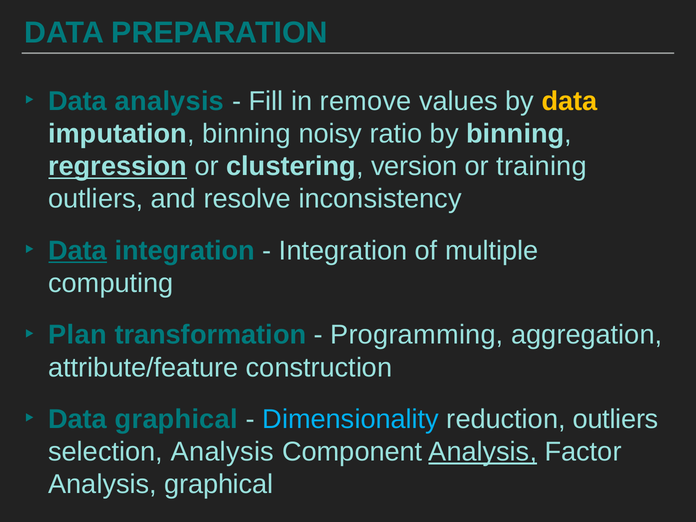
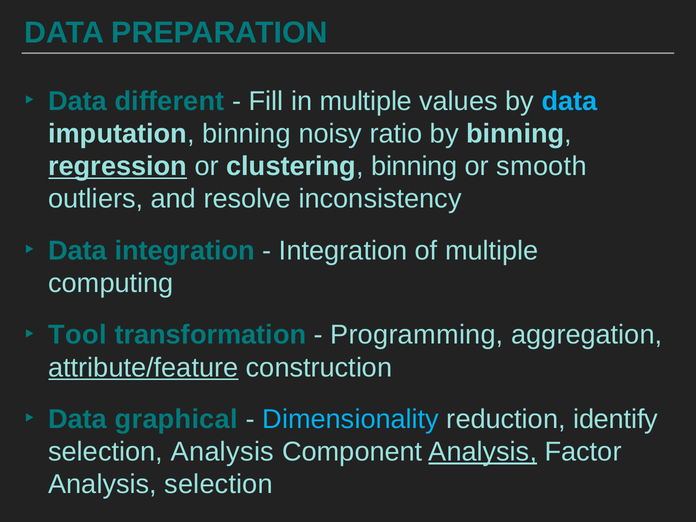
Data analysis: analysis -> different
in remove: remove -> multiple
data at (570, 101) colour: yellow -> light blue
clustering version: version -> binning
training: training -> smooth
Data at (78, 251) underline: present -> none
Plan: Plan -> Tool
attribute/feature underline: none -> present
reduction outliers: outliers -> identify
Analysis graphical: graphical -> selection
